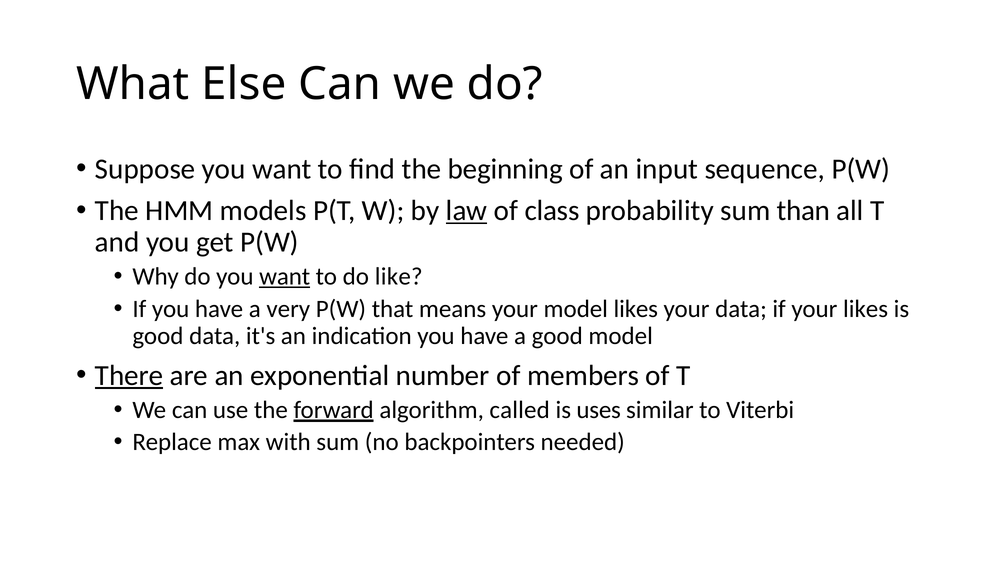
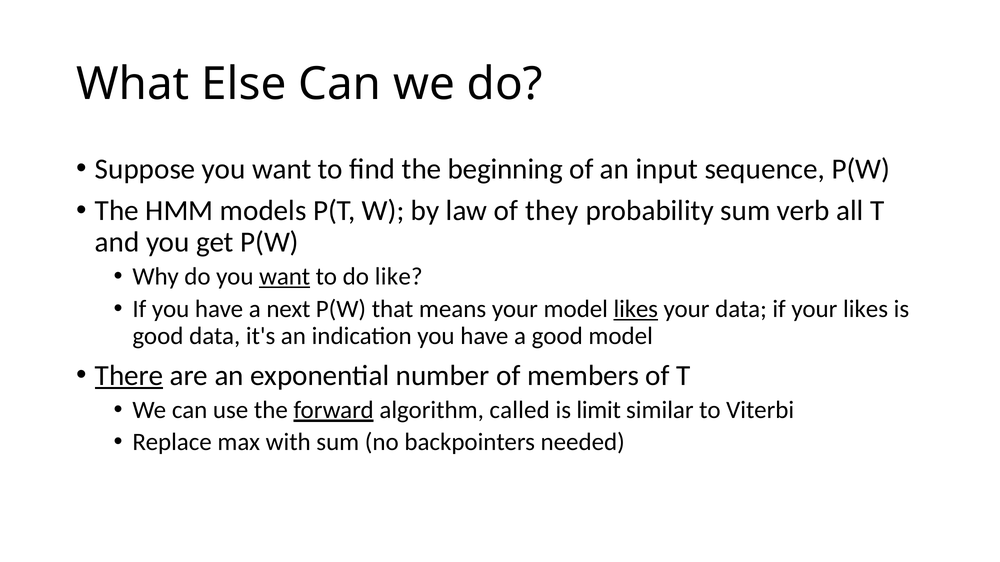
law underline: present -> none
class: class -> they
than: than -> verb
very: very -> next
likes at (636, 309) underline: none -> present
uses: uses -> limit
